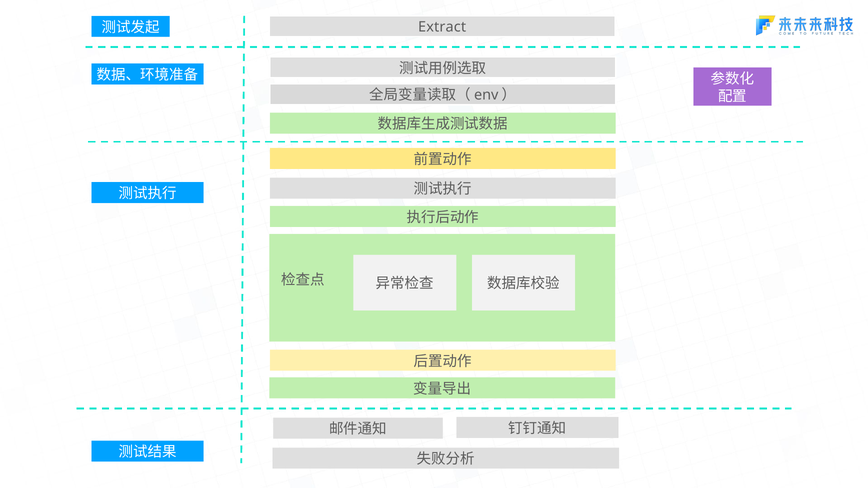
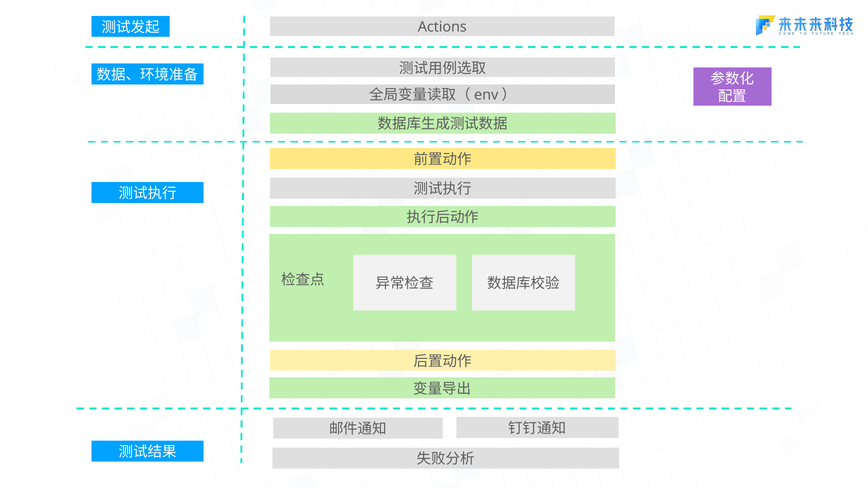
Extract: Extract -> Actions
